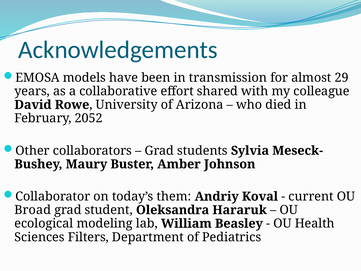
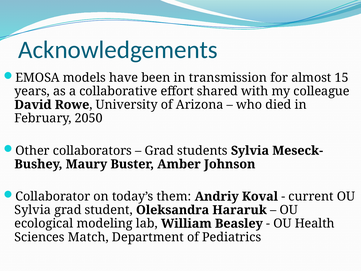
29: 29 -> 15
2052: 2052 -> 2050
Broad at (33, 210): Broad -> Sylvia
Filters: Filters -> Match
